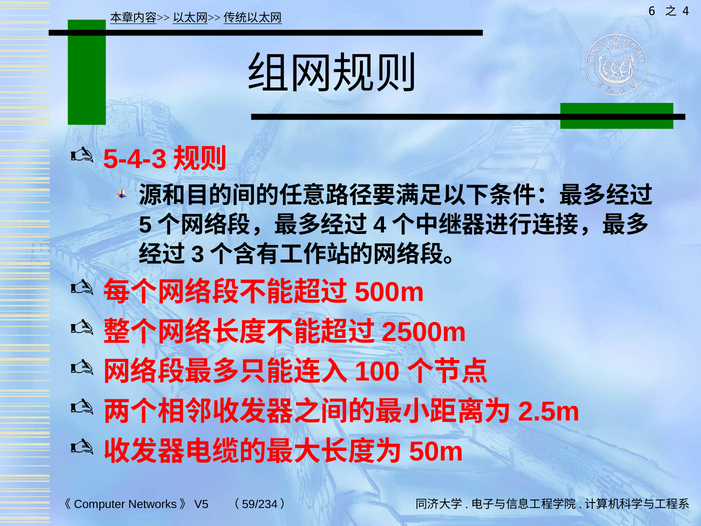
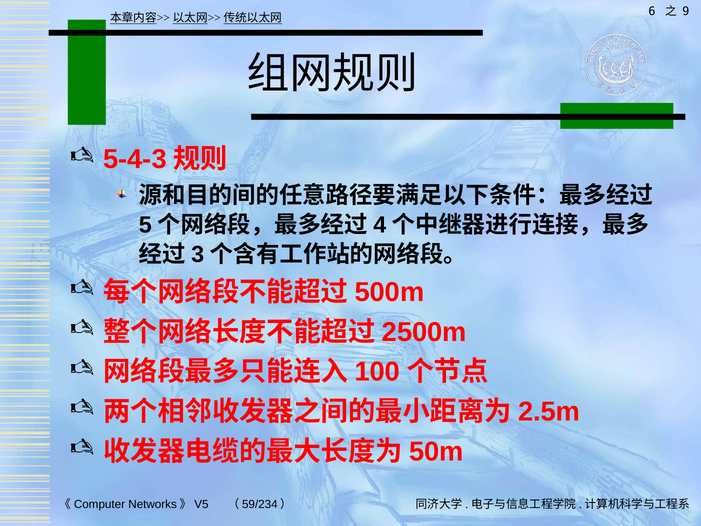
4: 4 -> 9
